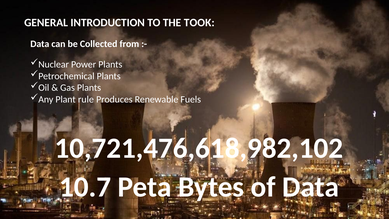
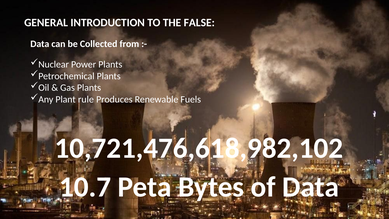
TOOK: TOOK -> FALSE
